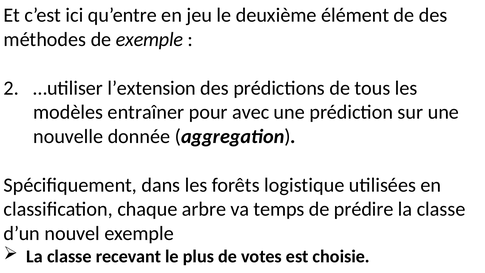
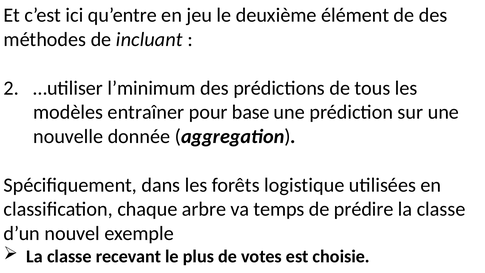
de exemple: exemple -> incluant
l’extension: l’extension -> l’minimum
avec: avec -> base
